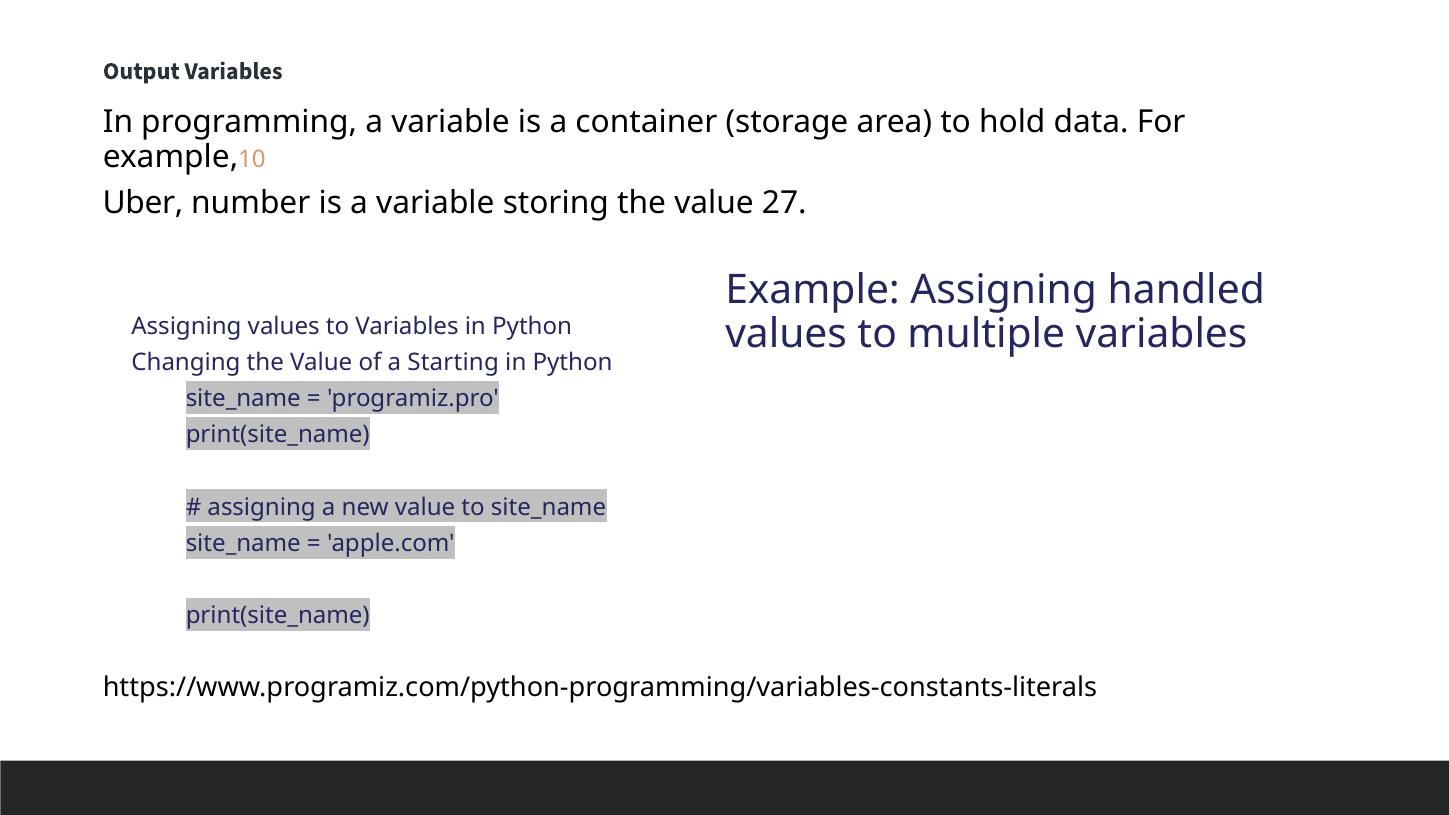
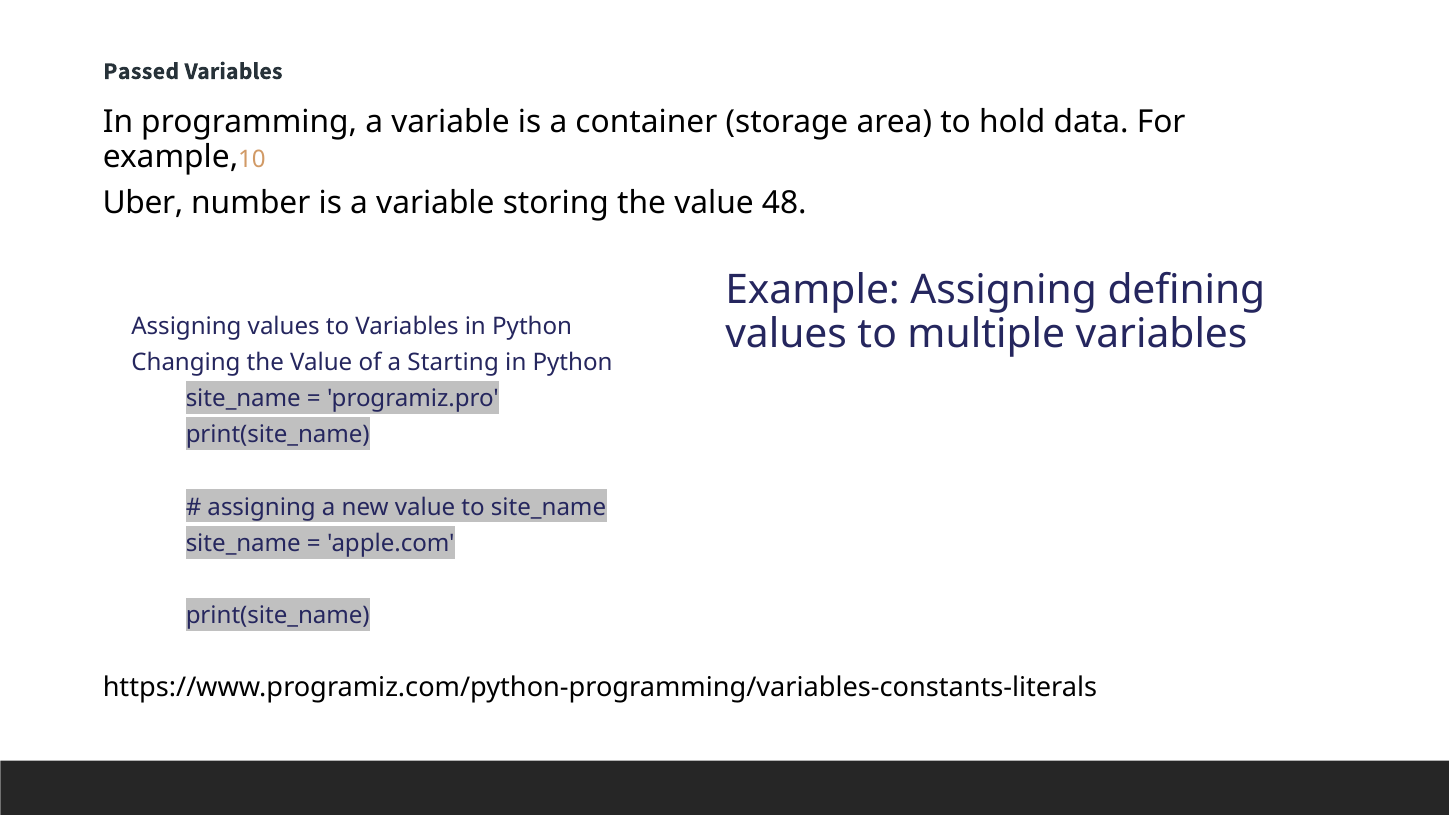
Output: Output -> Passed
27: 27 -> 48
handled: handled -> defining
